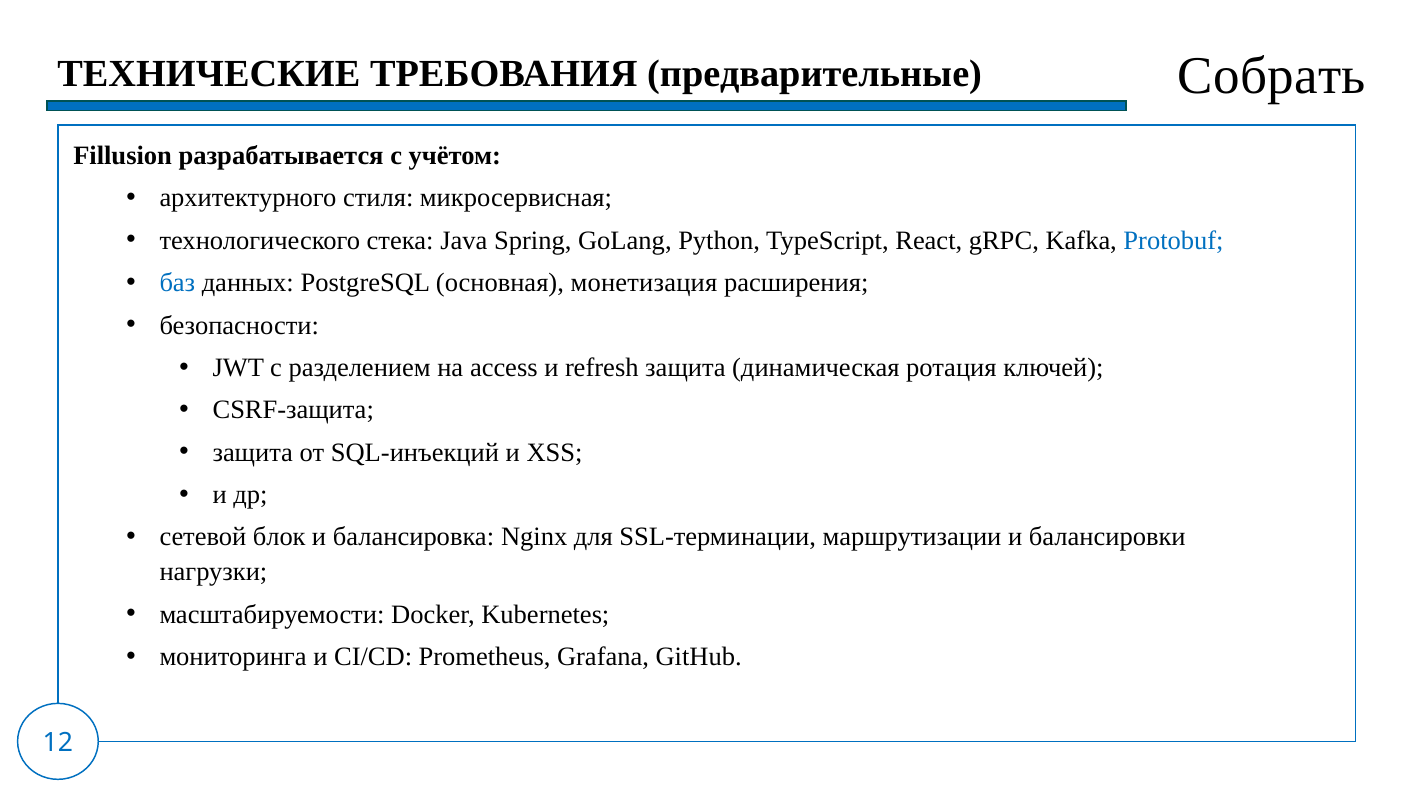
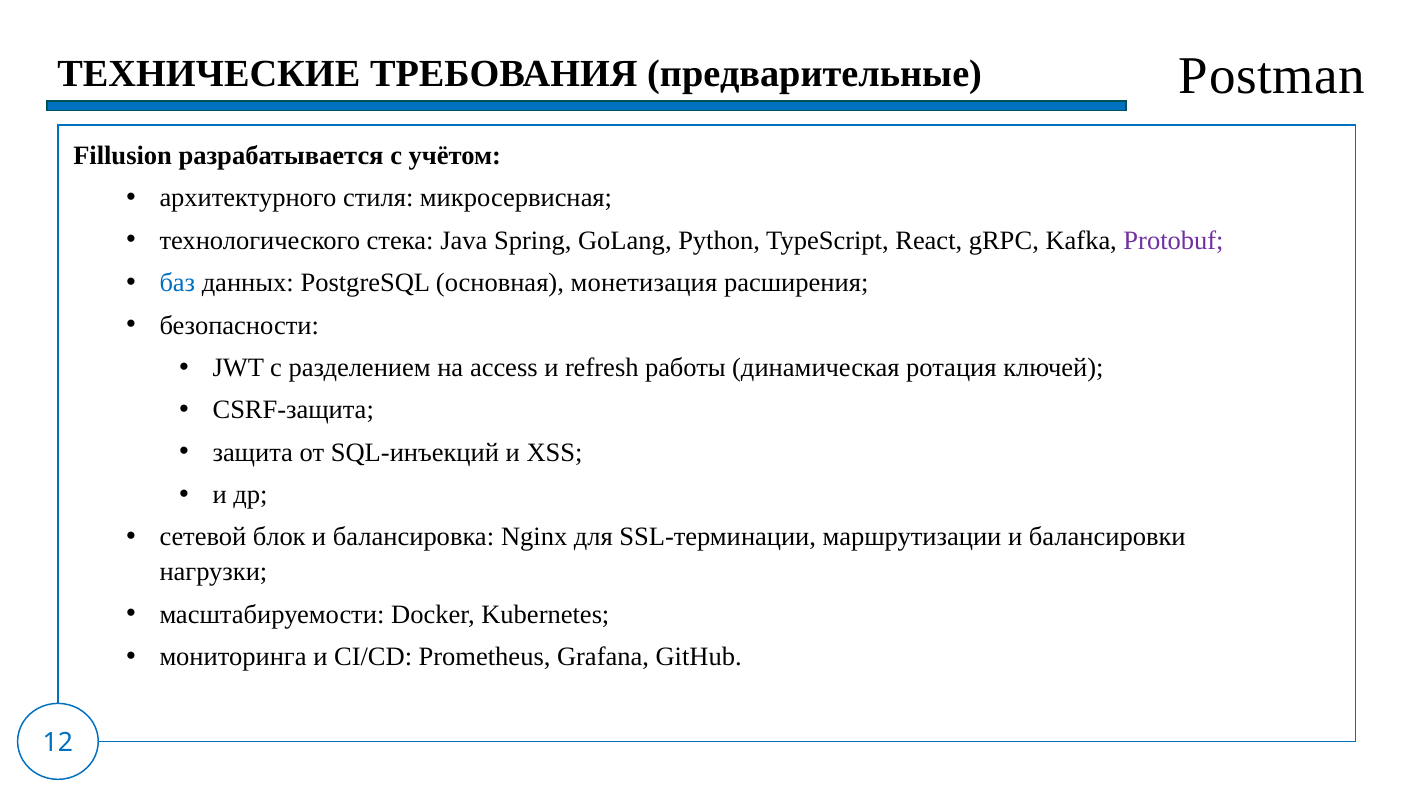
Собрать: Собрать -> Postman
Protobuf colour: blue -> purple
refresh защита: защита -> работы
